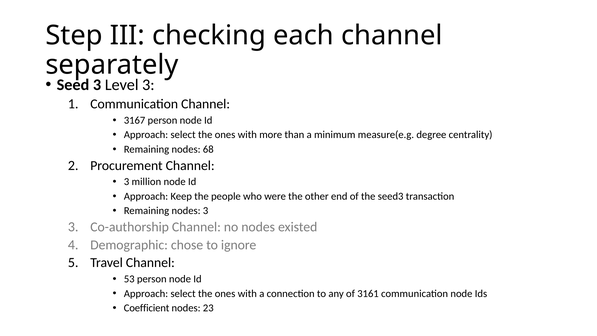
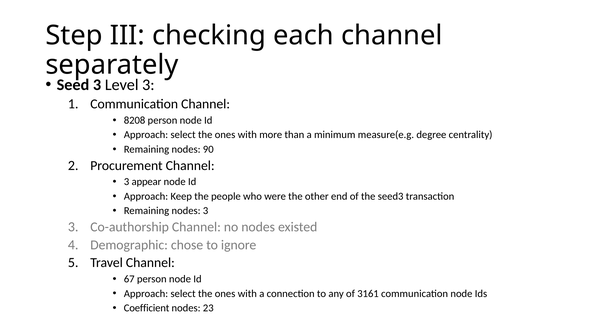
3167: 3167 -> 8208
68: 68 -> 90
million: million -> appear
53: 53 -> 67
